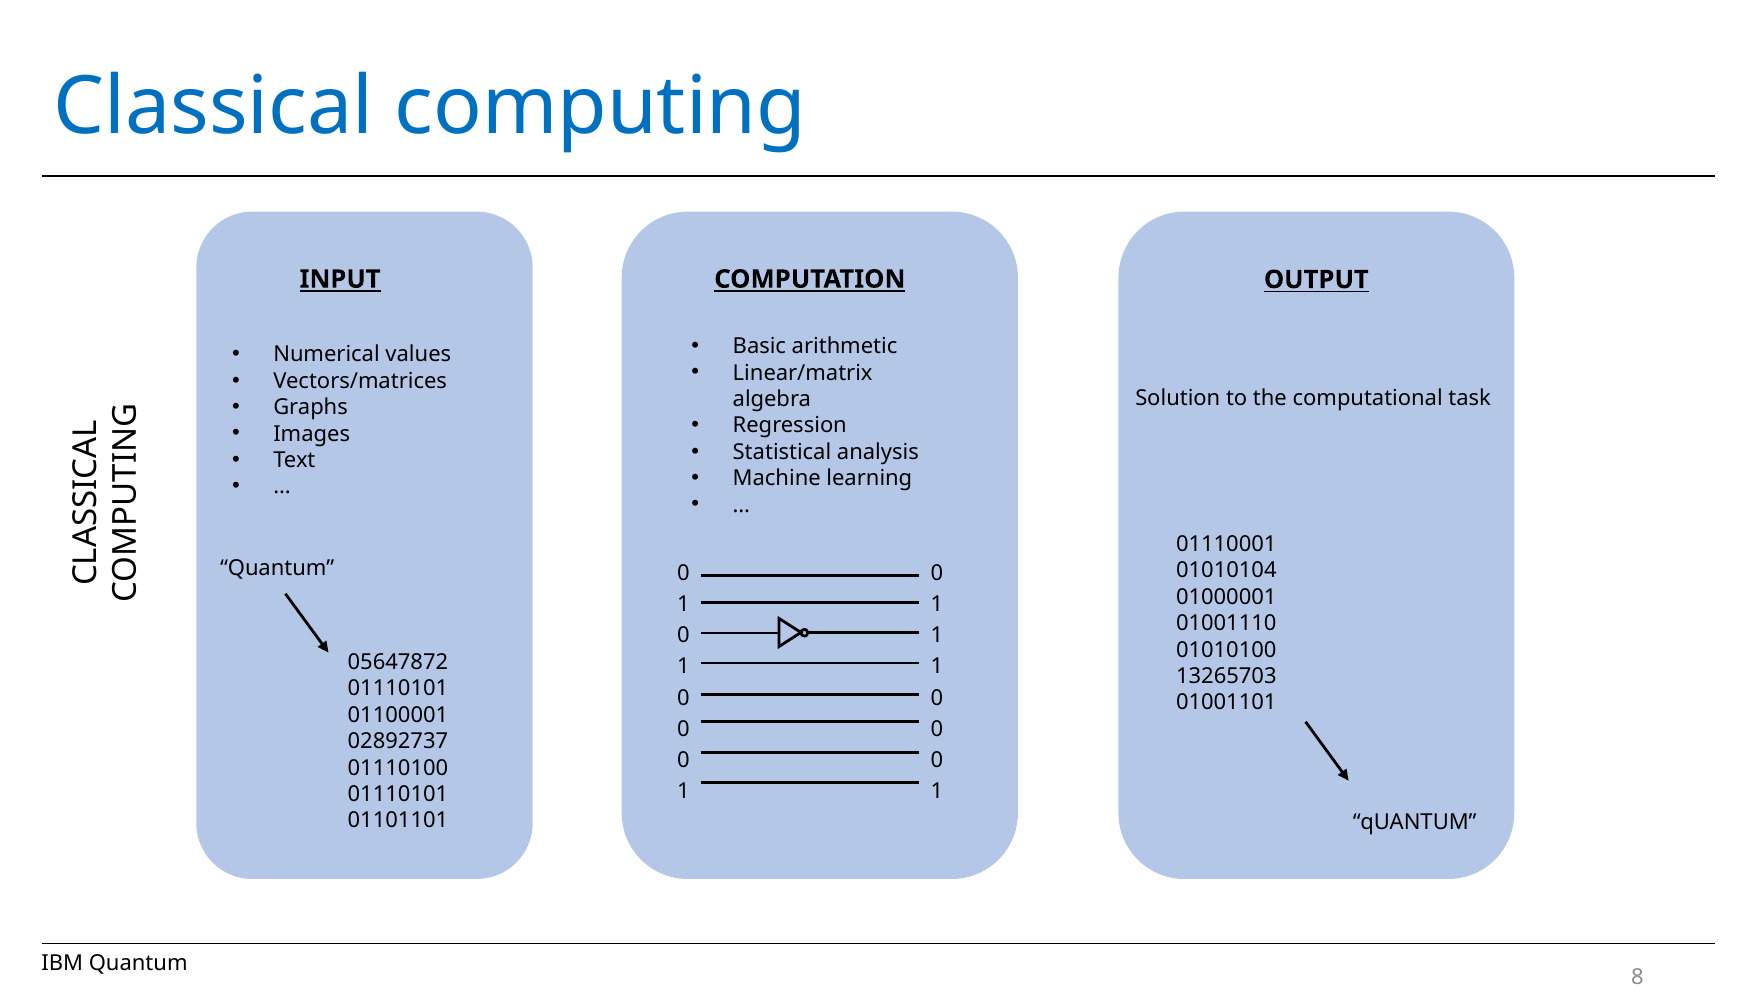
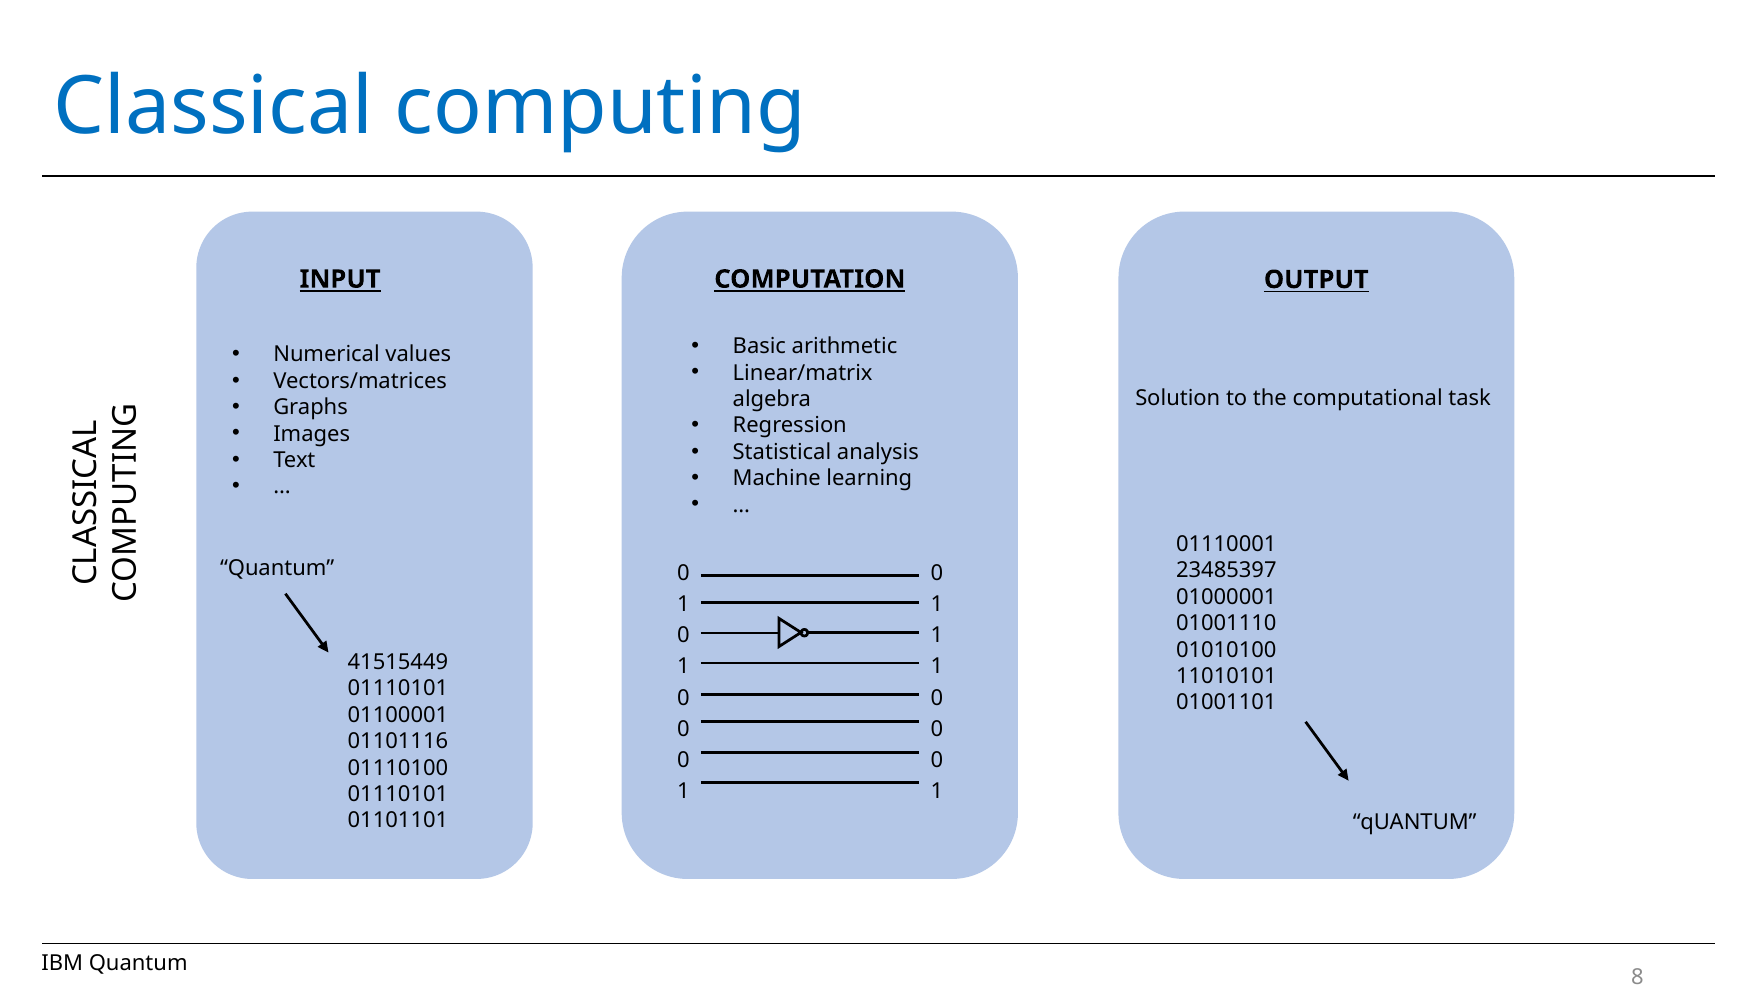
01010104: 01010104 -> 23485397
05647872: 05647872 -> 41515449
13265703: 13265703 -> 11010101
02892737: 02892737 -> 01101116
